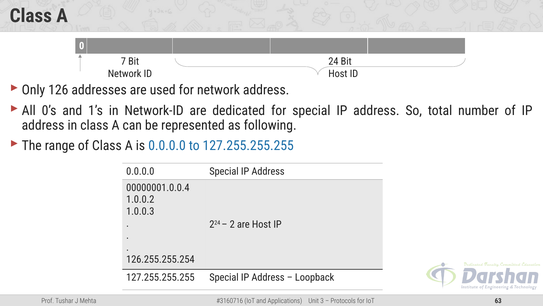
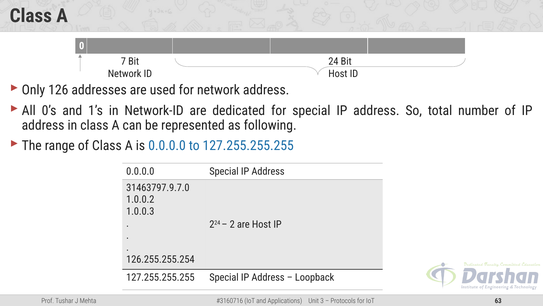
00000001.0.0.4: 00000001.0.0.4 -> 31463797.9.7.0
